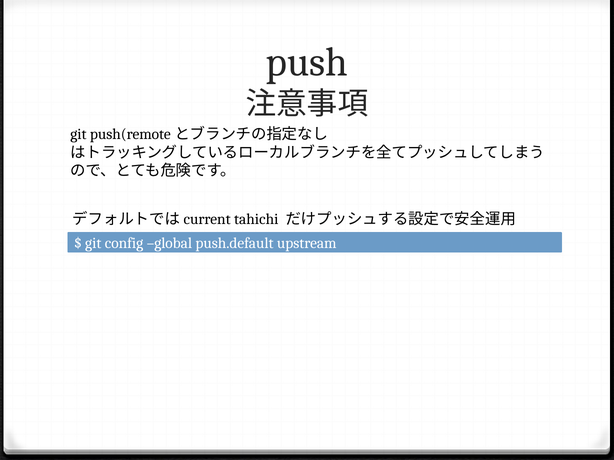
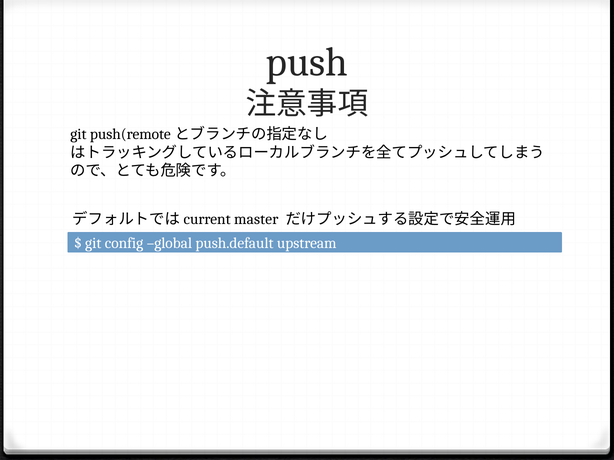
tahichi: tahichi -> master
